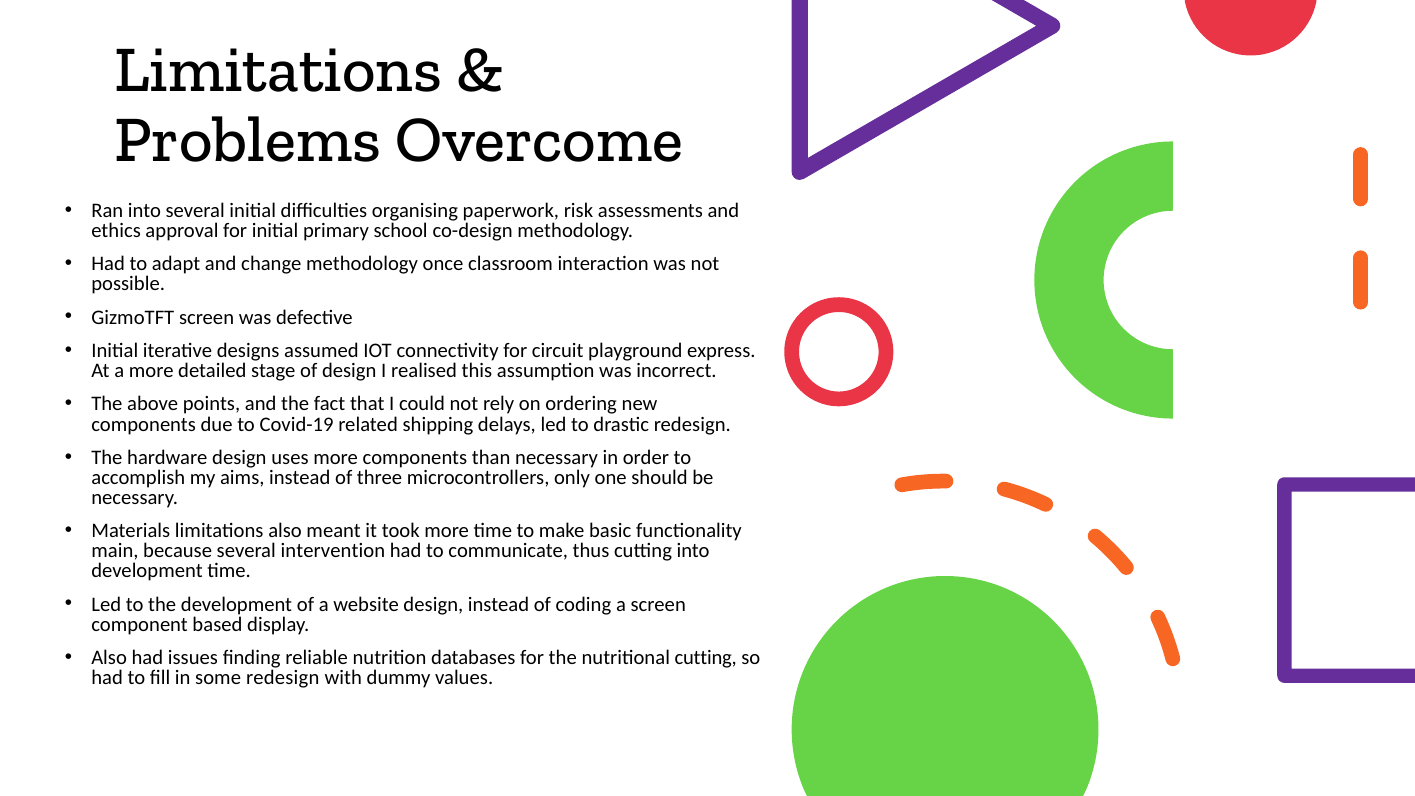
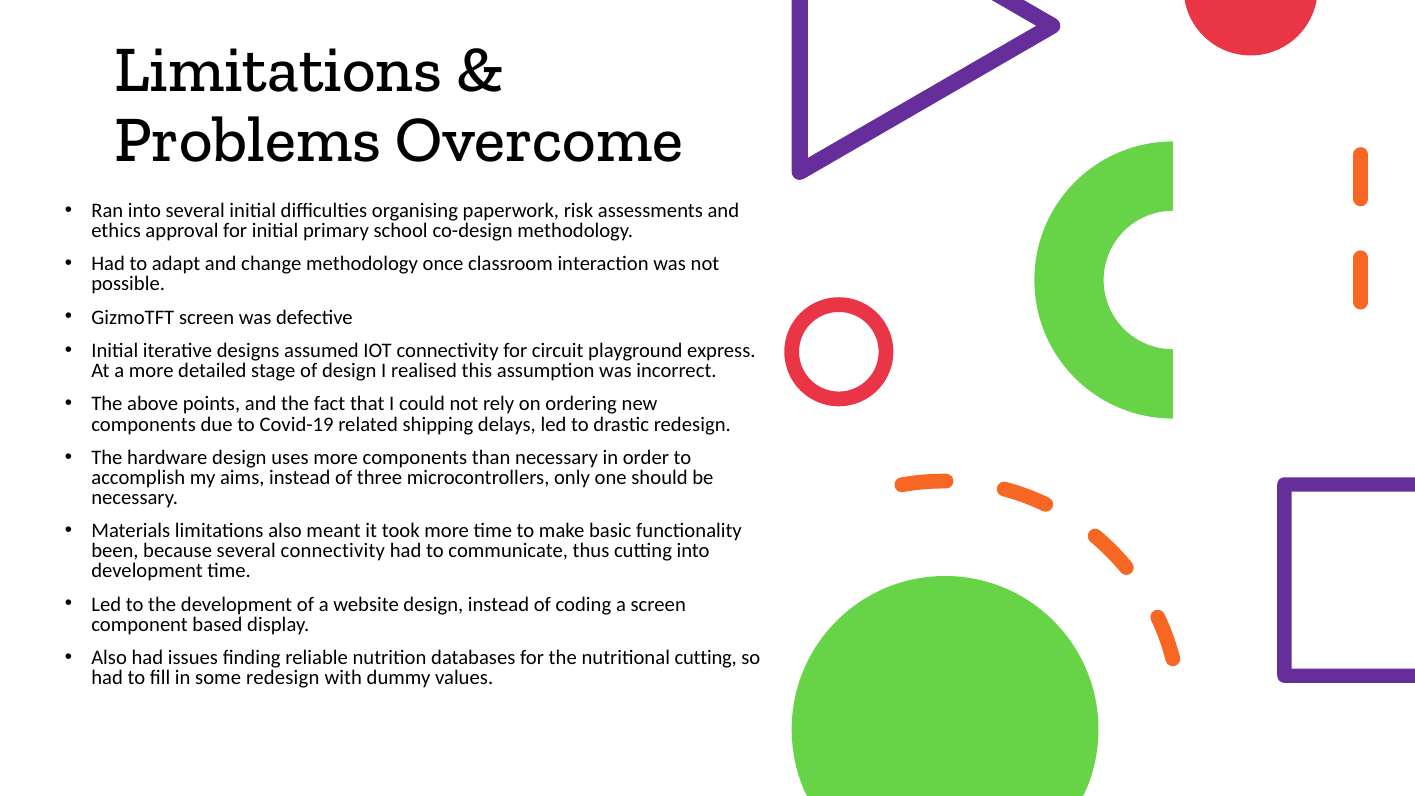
main: main -> been
several intervention: intervention -> connectivity
